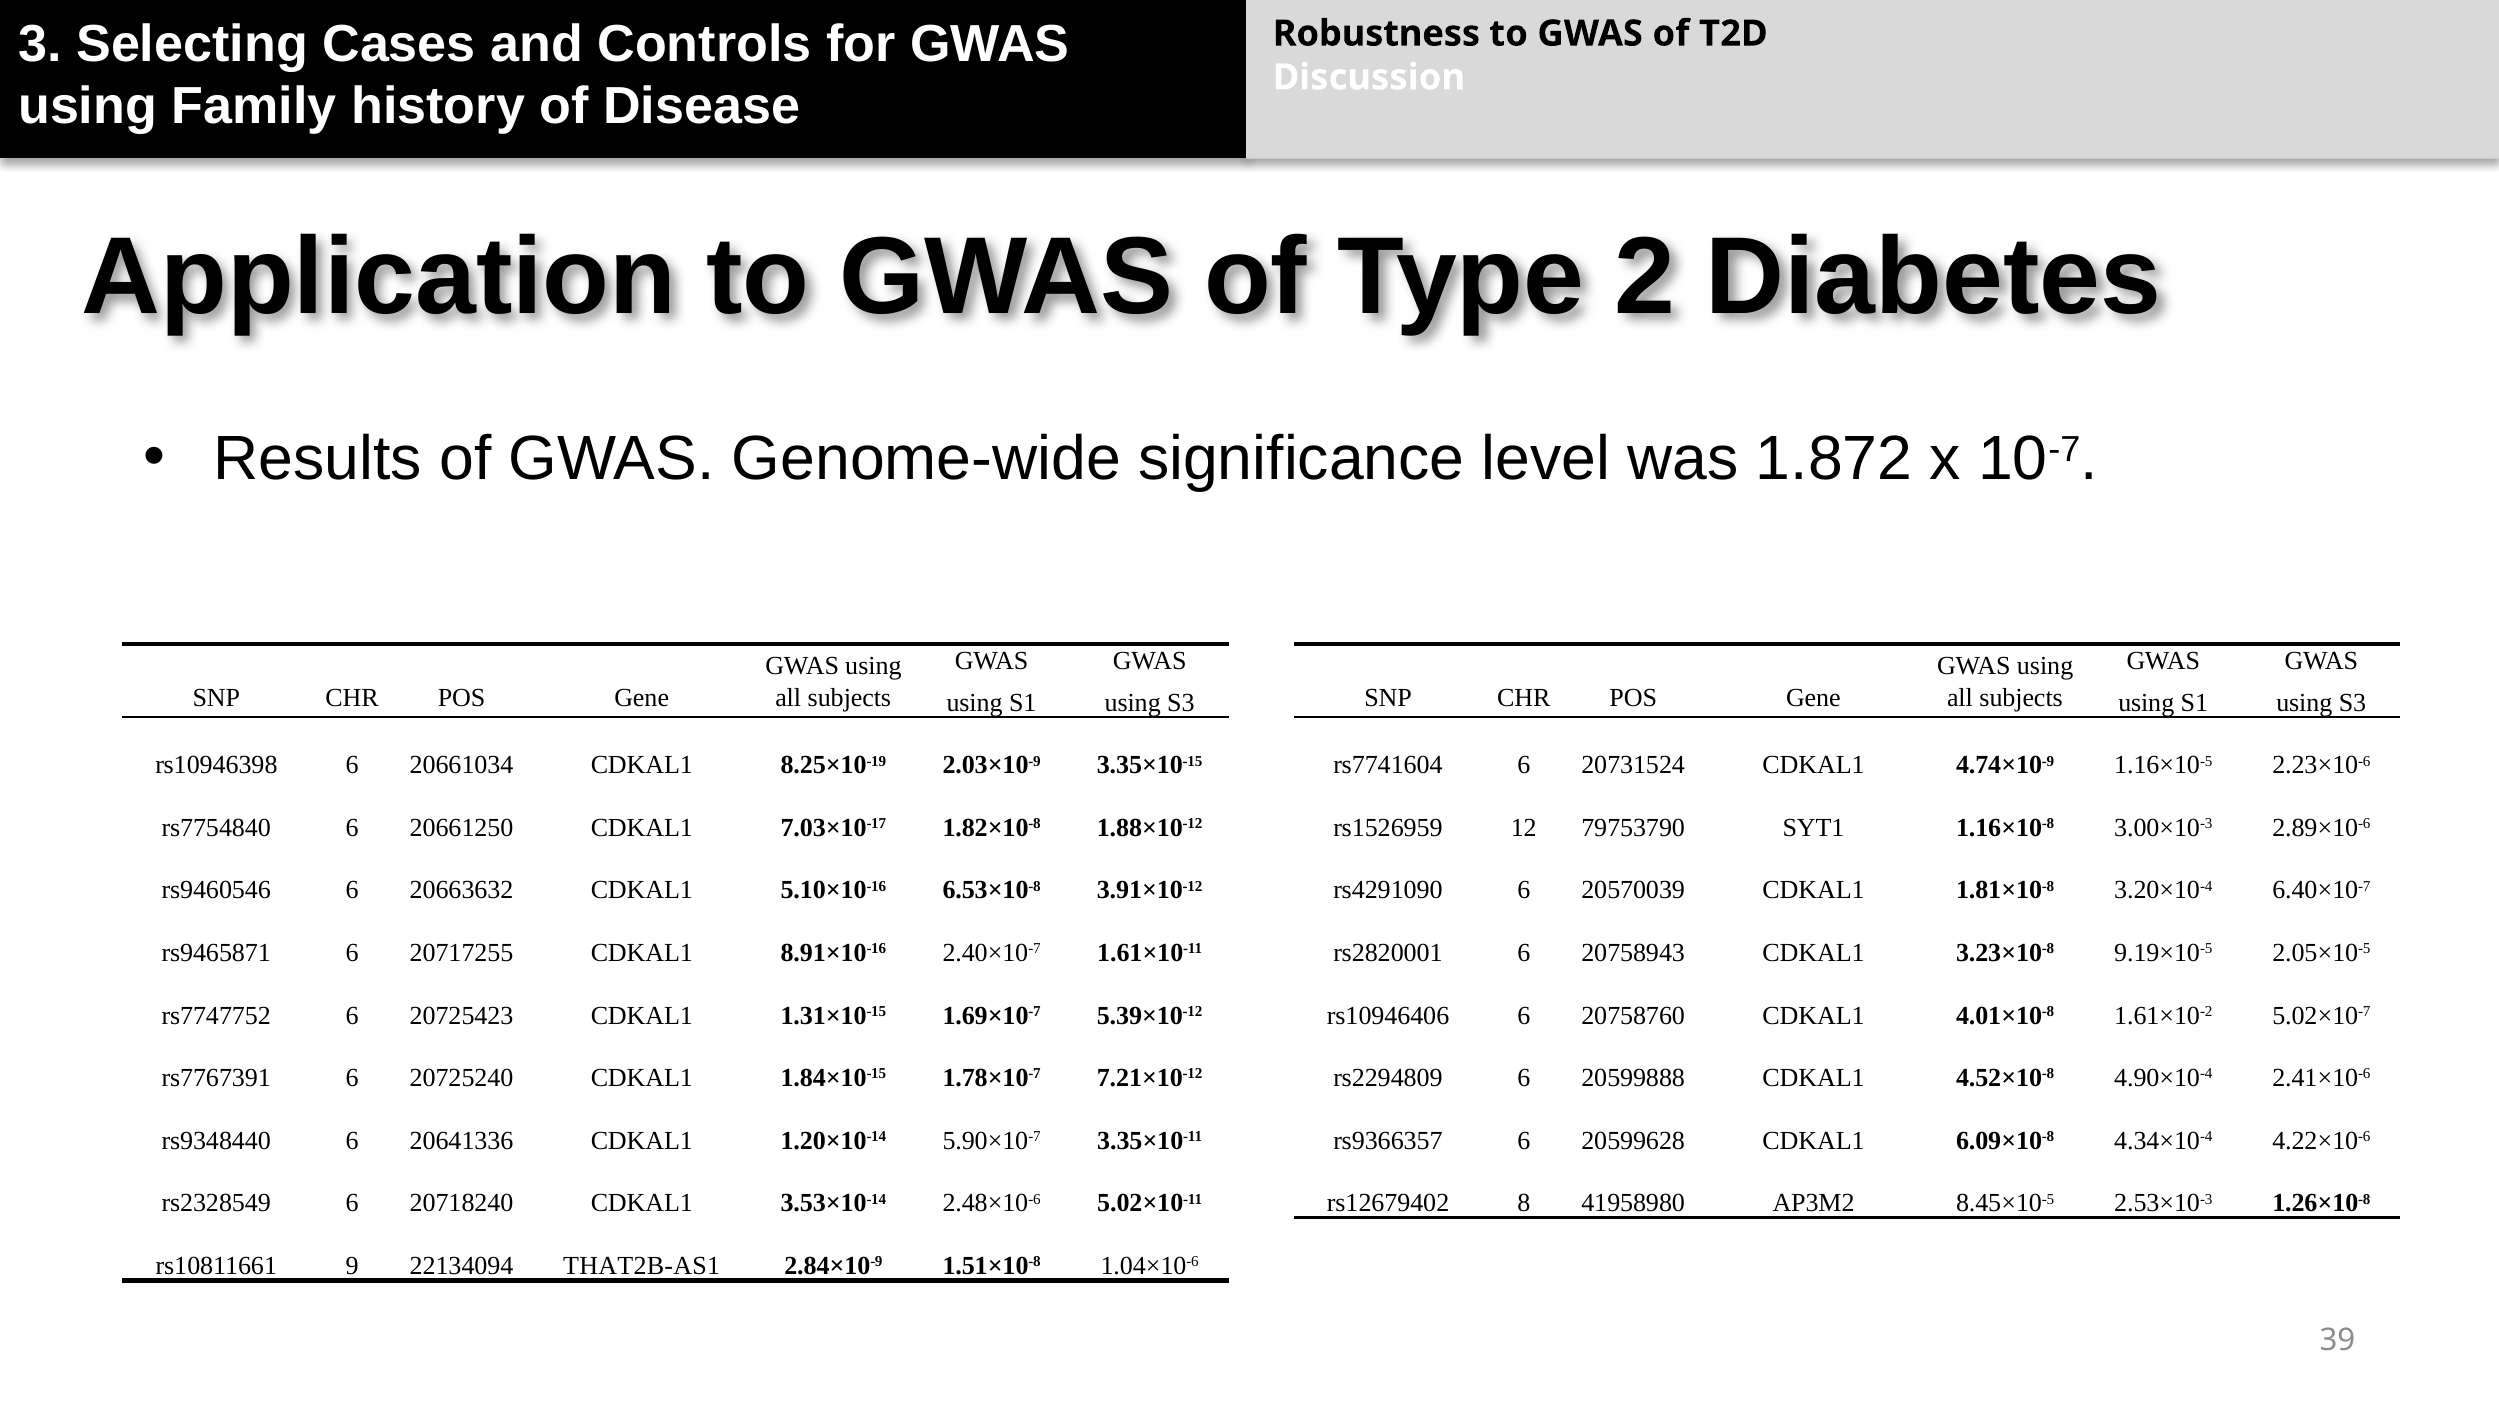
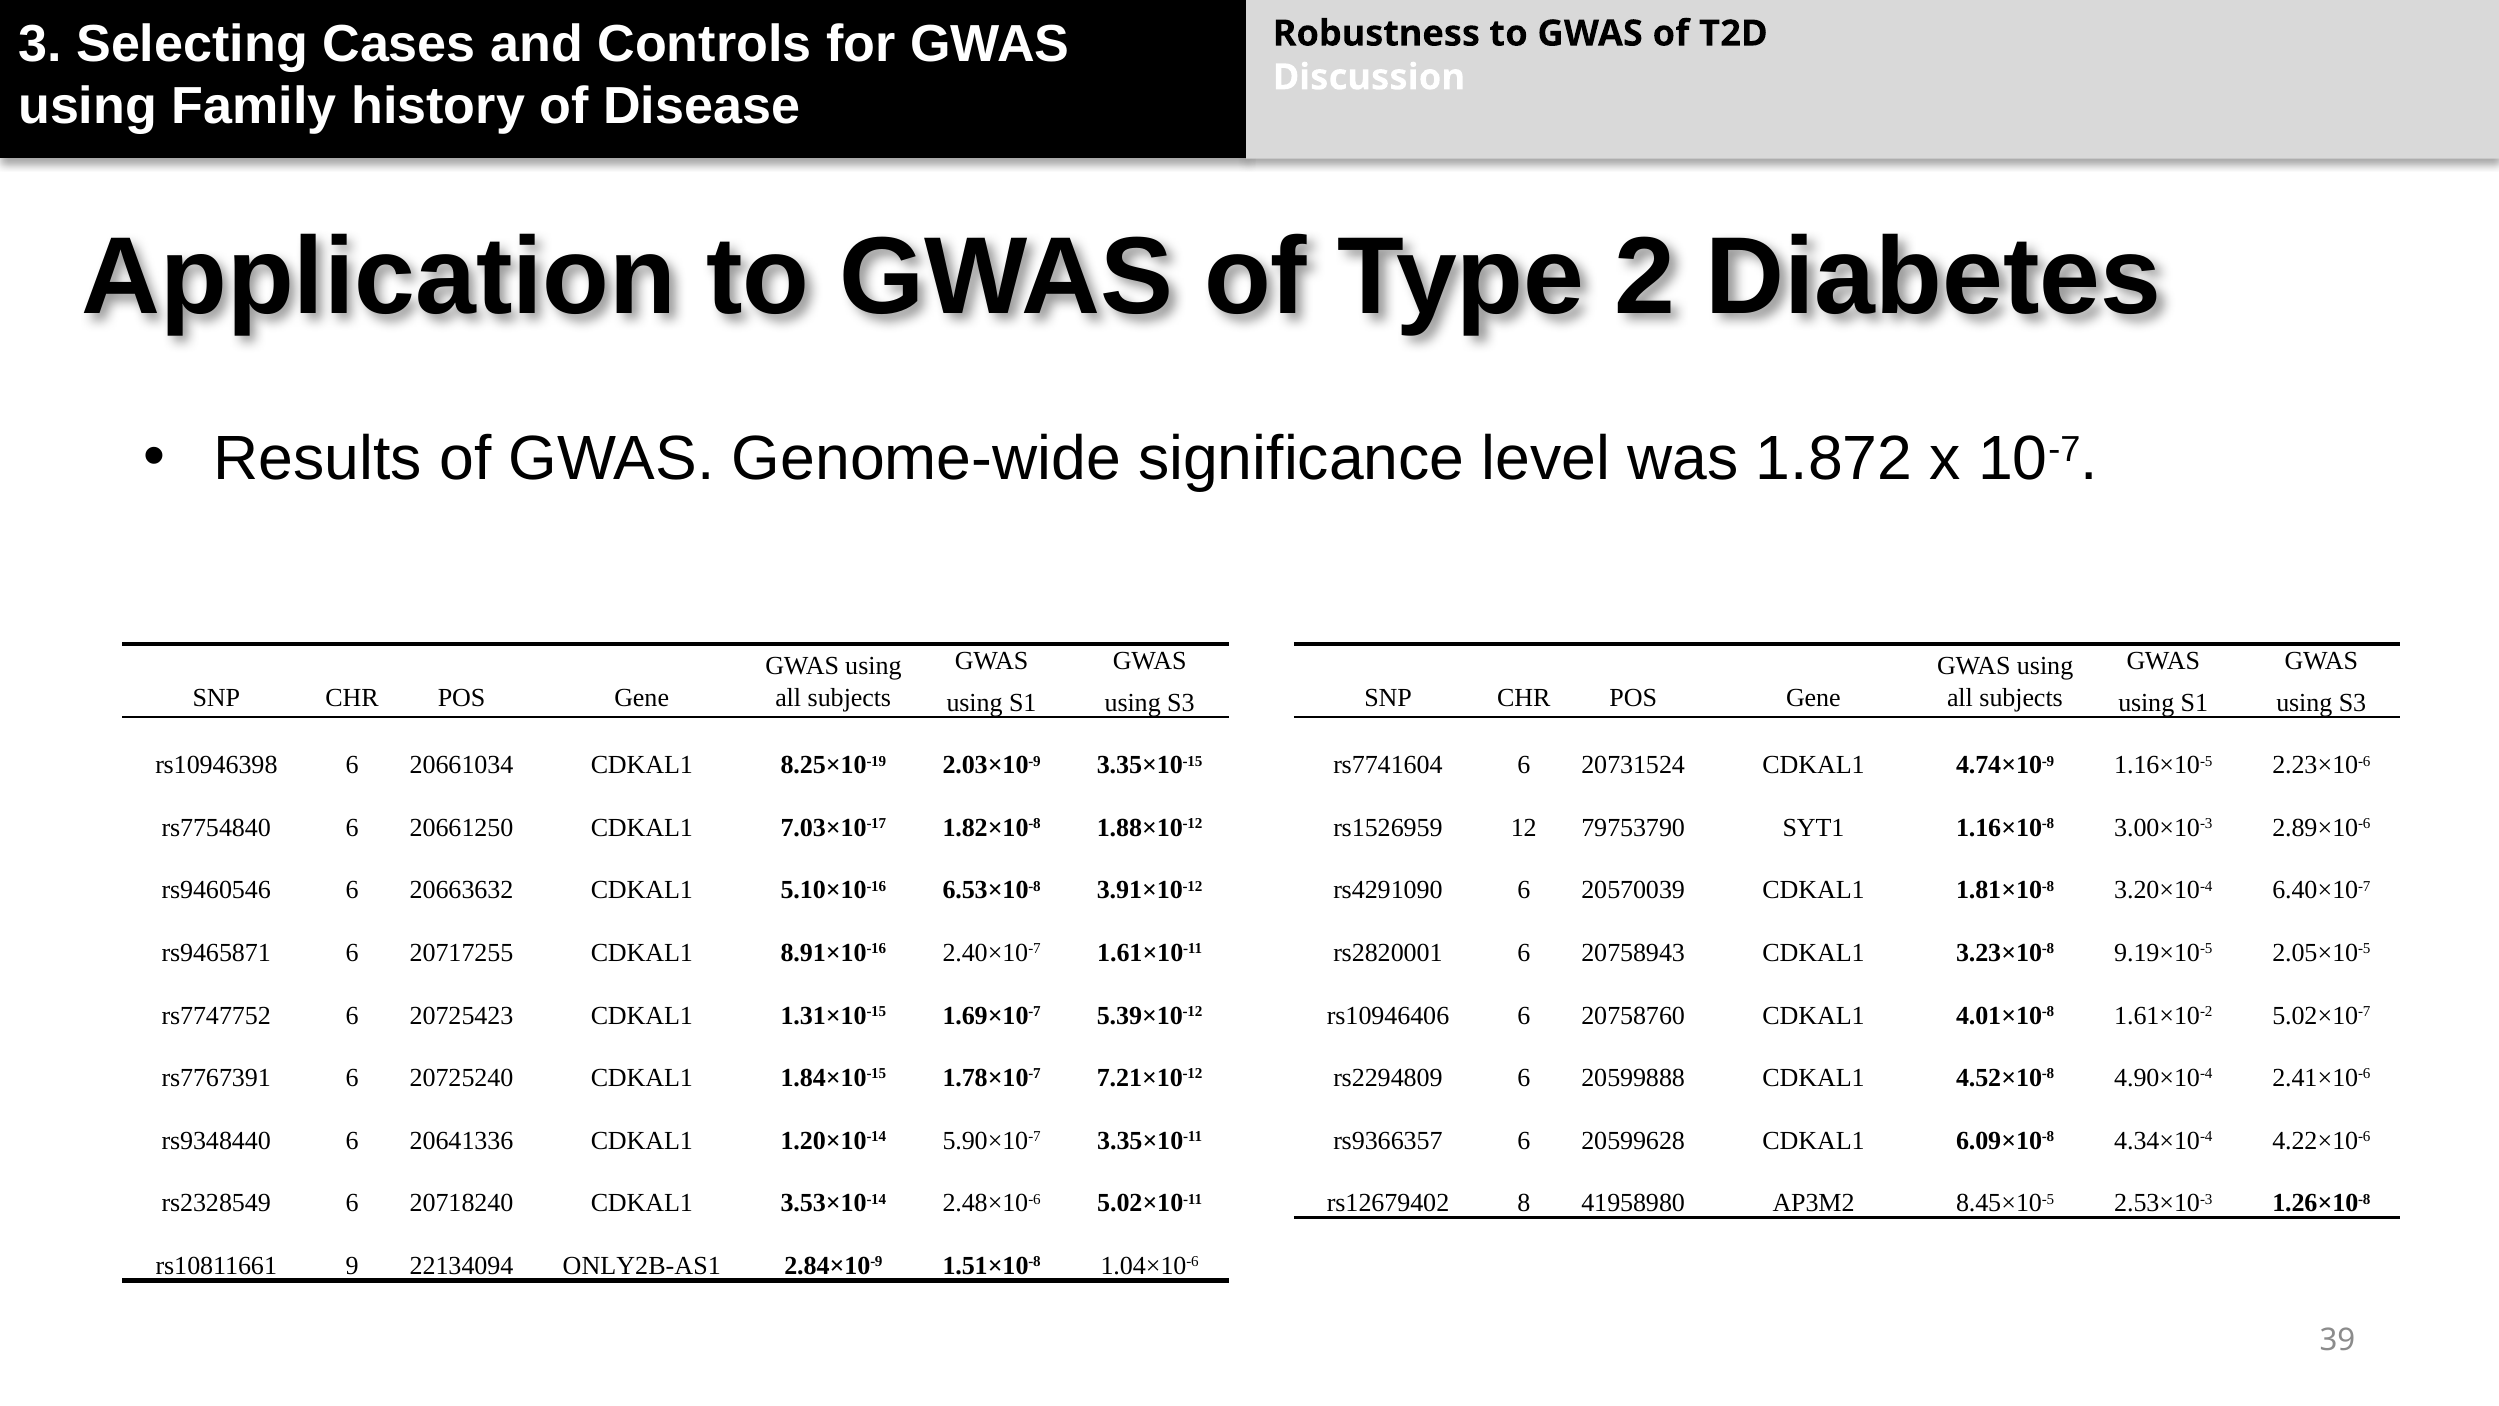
THAT2B-AS1: THAT2B-AS1 -> ONLY2B-AS1
